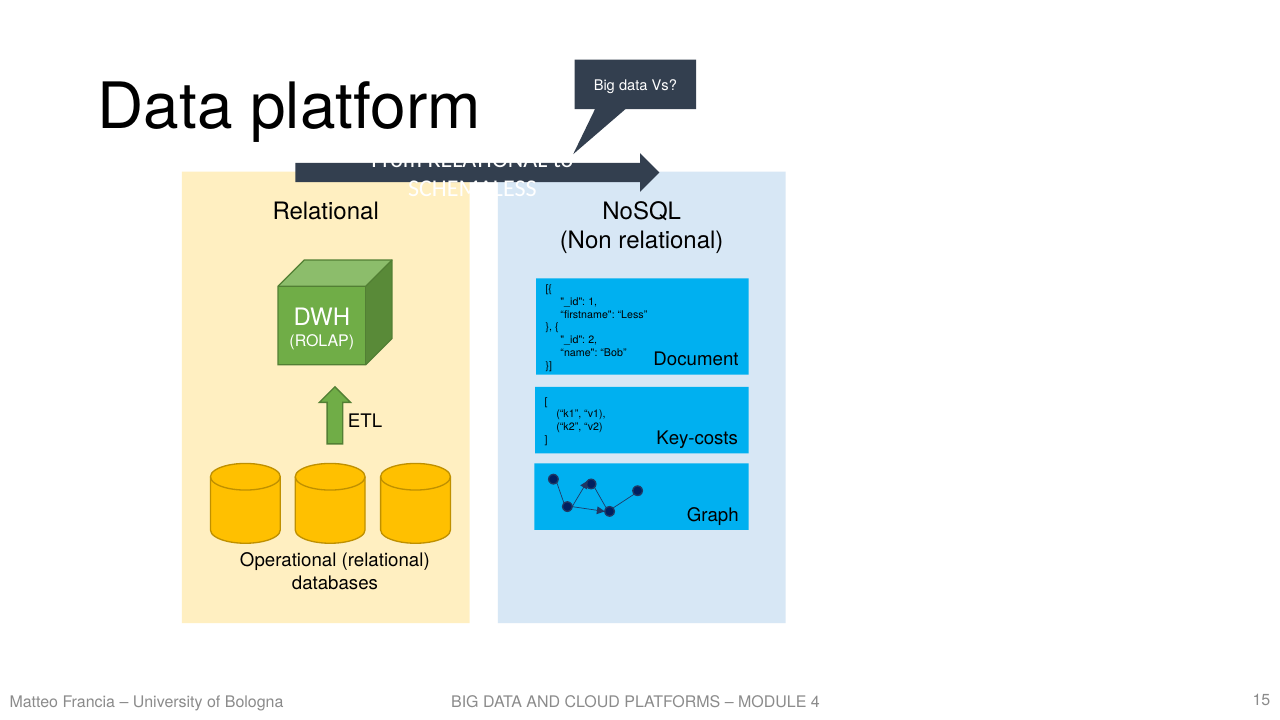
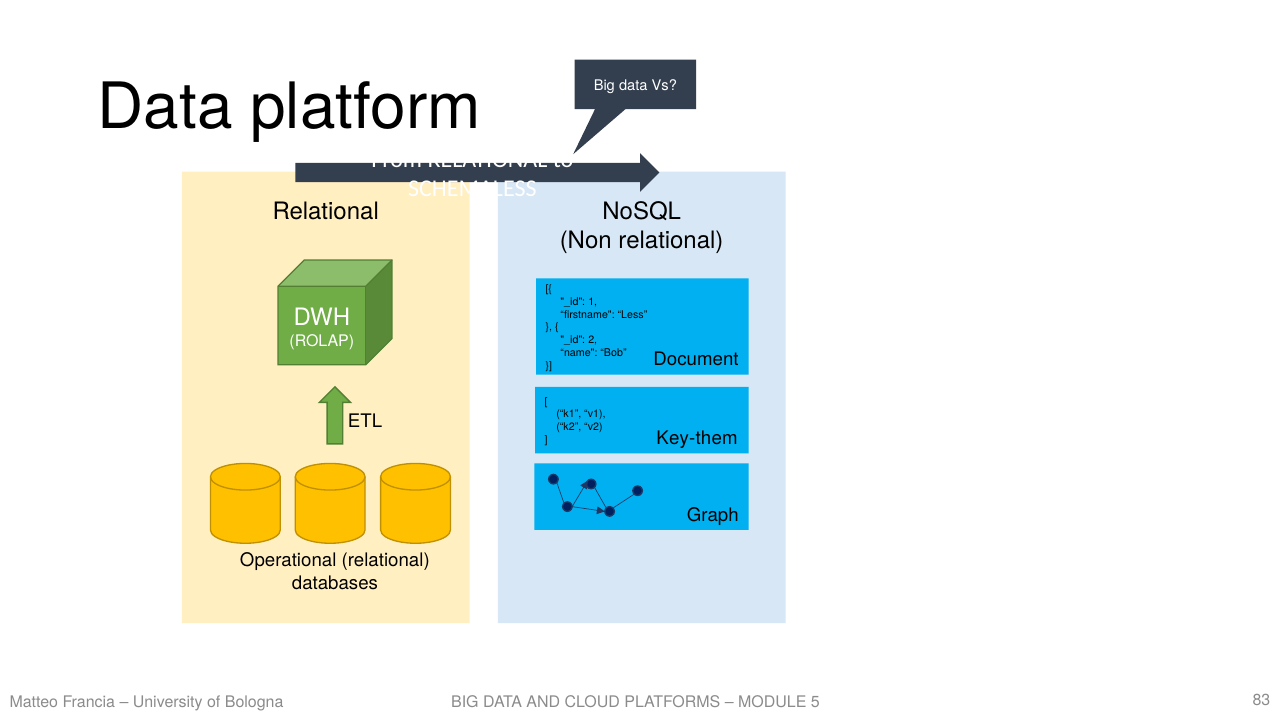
Key-costs: Key-costs -> Key-them
4: 4 -> 5
15: 15 -> 83
